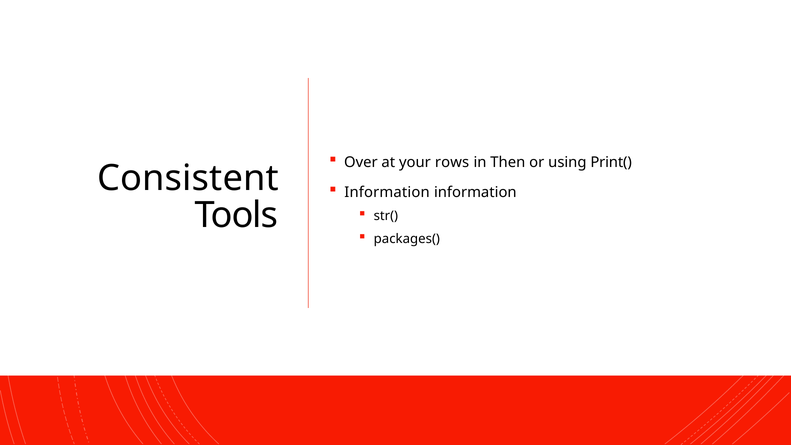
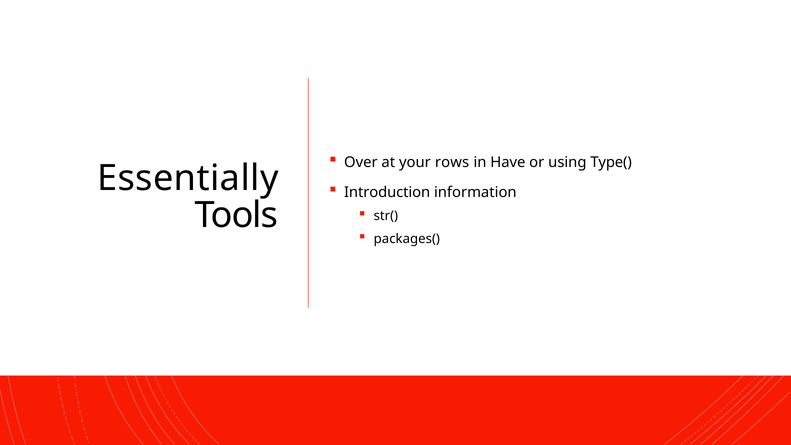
Then: Then -> Have
Print(: Print( -> Type(
Consistent: Consistent -> Essentially
Information at (387, 192): Information -> Introduction
